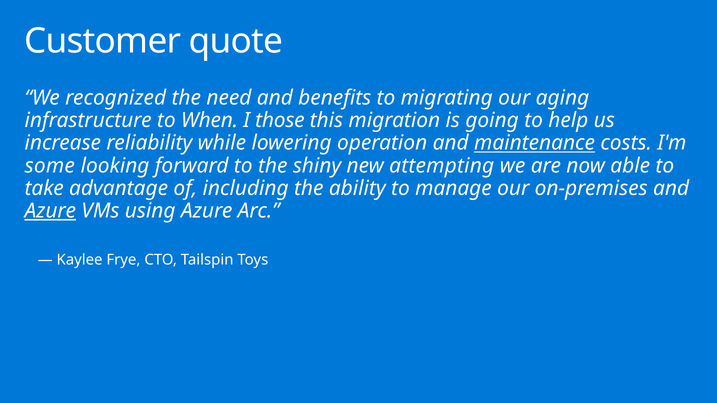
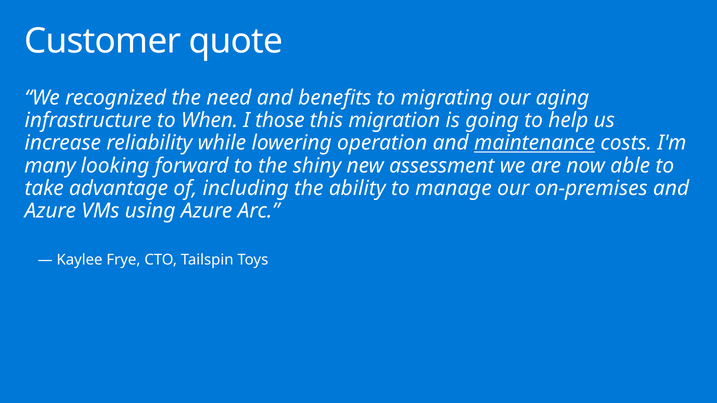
some: some -> many
attempting: attempting -> assessment
Azure at (50, 211) underline: present -> none
